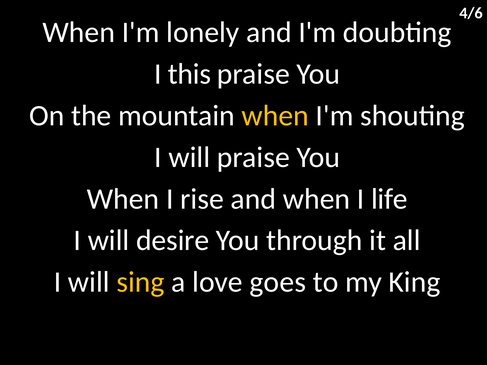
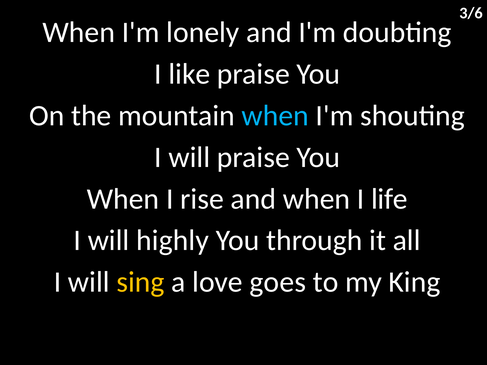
4/6: 4/6 -> 3/6
this: this -> like
when at (275, 116) colour: yellow -> light blue
desire: desire -> highly
